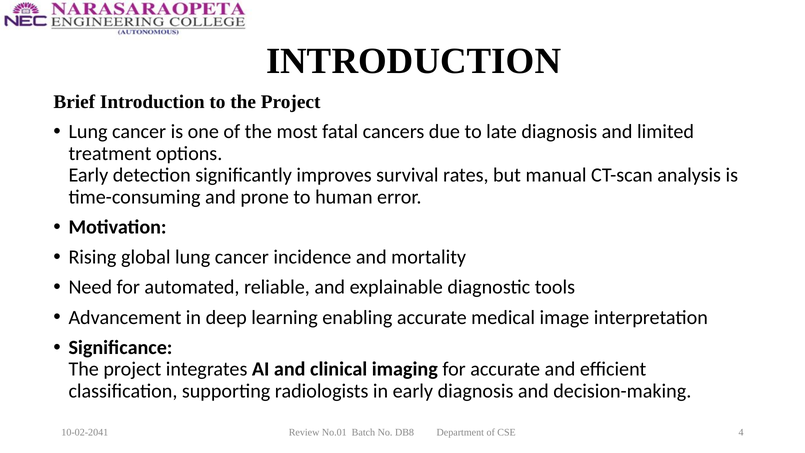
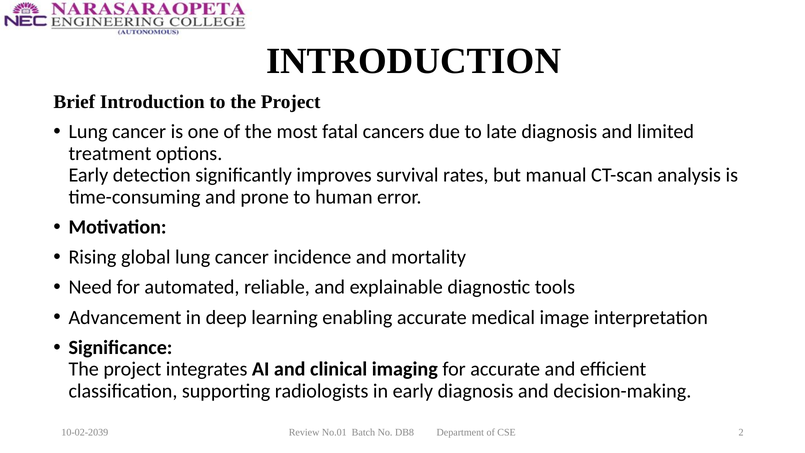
10-02-2041: 10-02-2041 -> 10-02-2039
4: 4 -> 2
